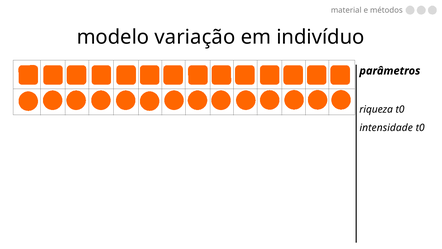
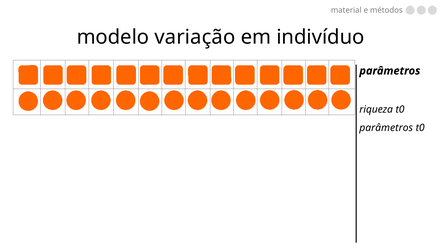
intensidade at (386, 128): intensidade -> parâmetros
